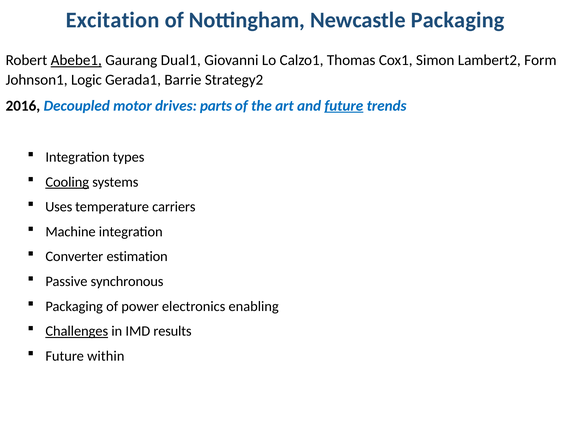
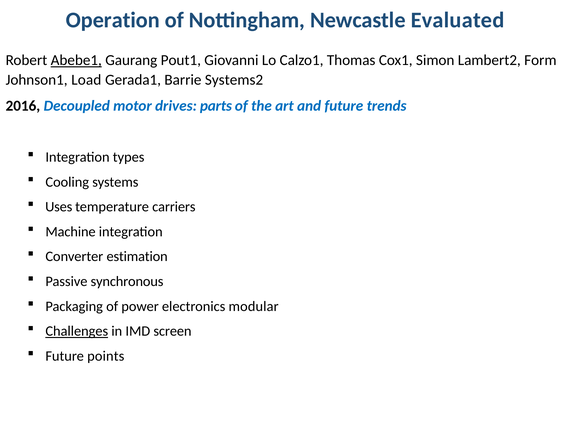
Excitation: Excitation -> Operation
Newcastle Packaging: Packaging -> Evaluated
Dual1: Dual1 -> Pout1
Logic: Logic -> Load
Strategy2: Strategy2 -> Systems2
future at (344, 106) underline: present -> none
Cooling underline: present -> none
enabling: enabling -> modular
results: results -> screen
within: within -> points
